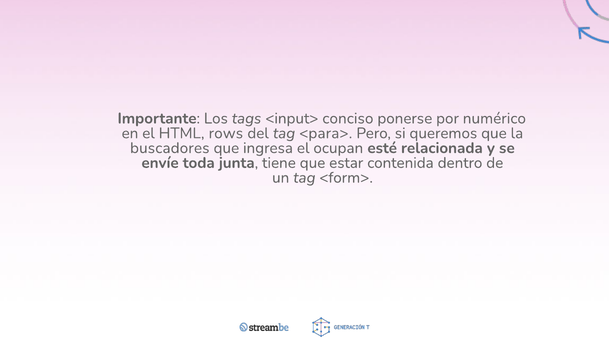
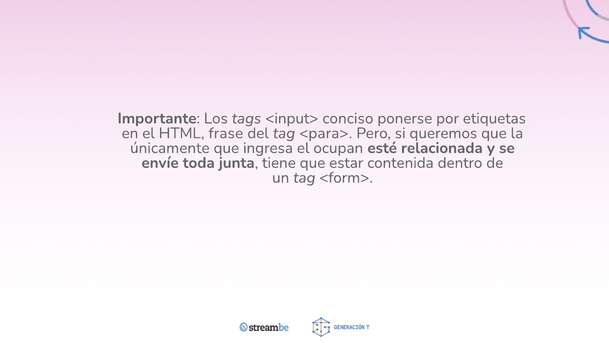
numérico: numérico -> etiquetas
rows: rows -> frase
buscadores: buscadores -> únicamente
